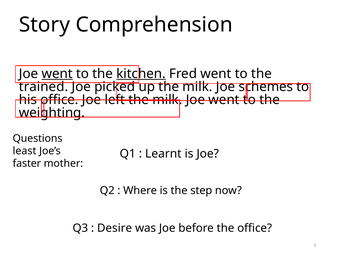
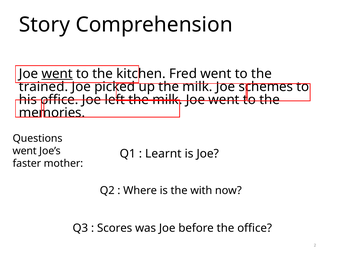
kitchen underline: present -> none
weighting: weighting -> memories
least at (25, 151): least -> went
step: step -> with
Desire: Desire -> Scores
